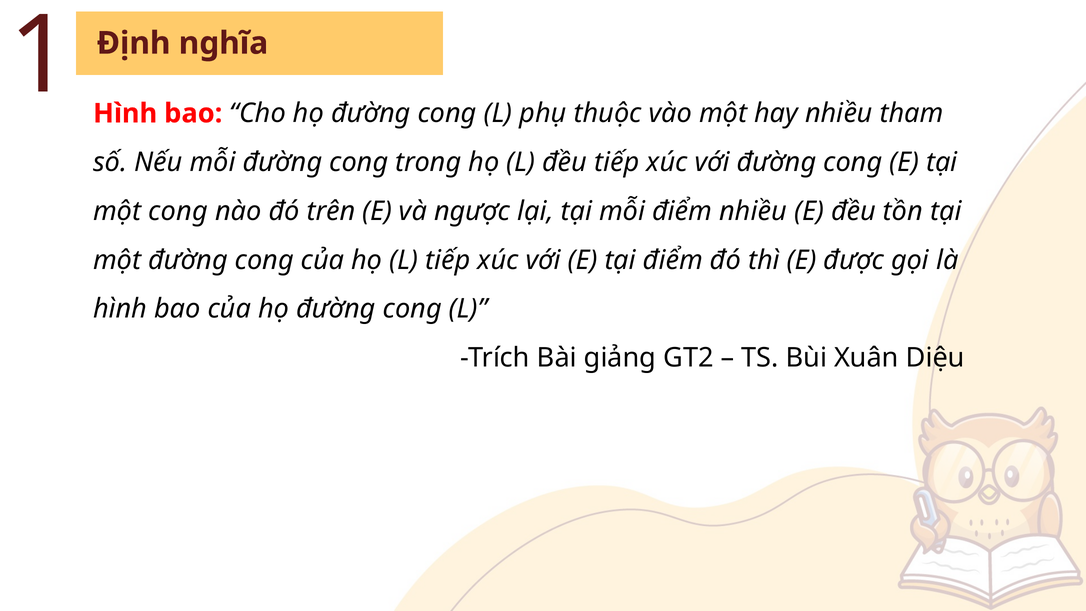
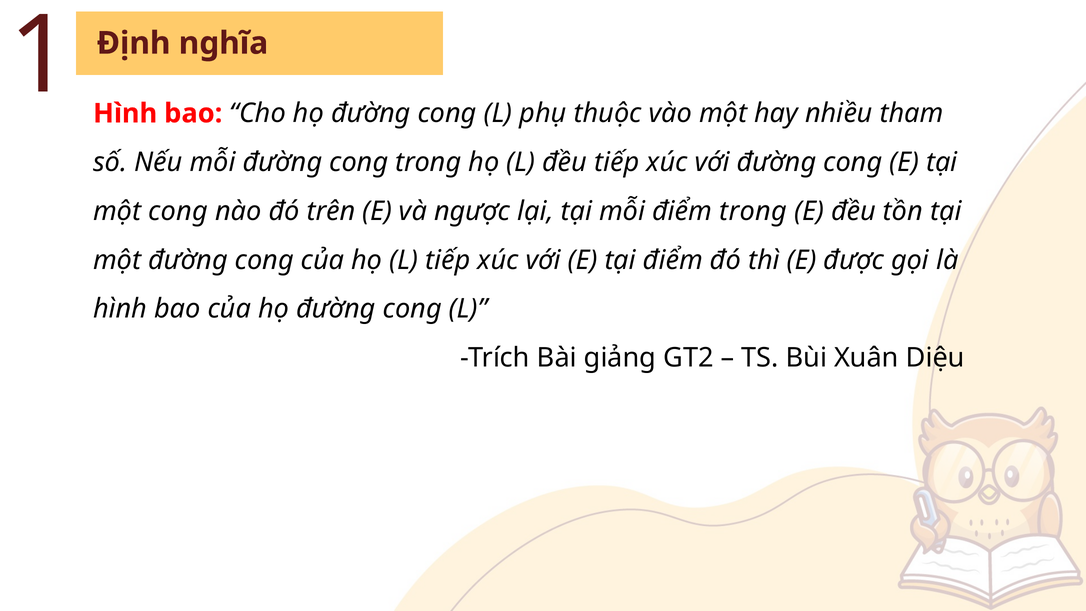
điểm nhiều: nhiều -> trong
